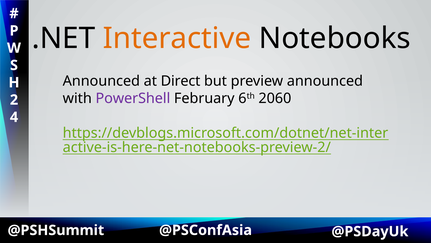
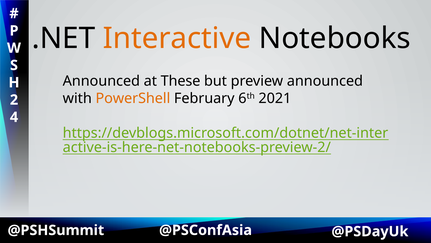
Direct: Direct -> These
PowerShell colour: purple -> orange
2060: 2060 -> 2021
